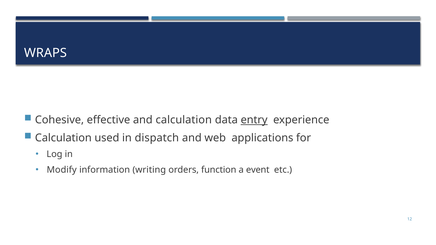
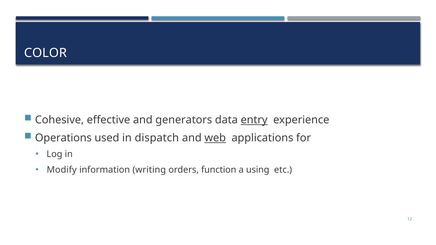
WRAPS: WRAPS -> COLOR
and calculation: calculation -> generators
Calculation at (63, 138): Calculation -> Operations
web underline: none -> present
event: event -> using
